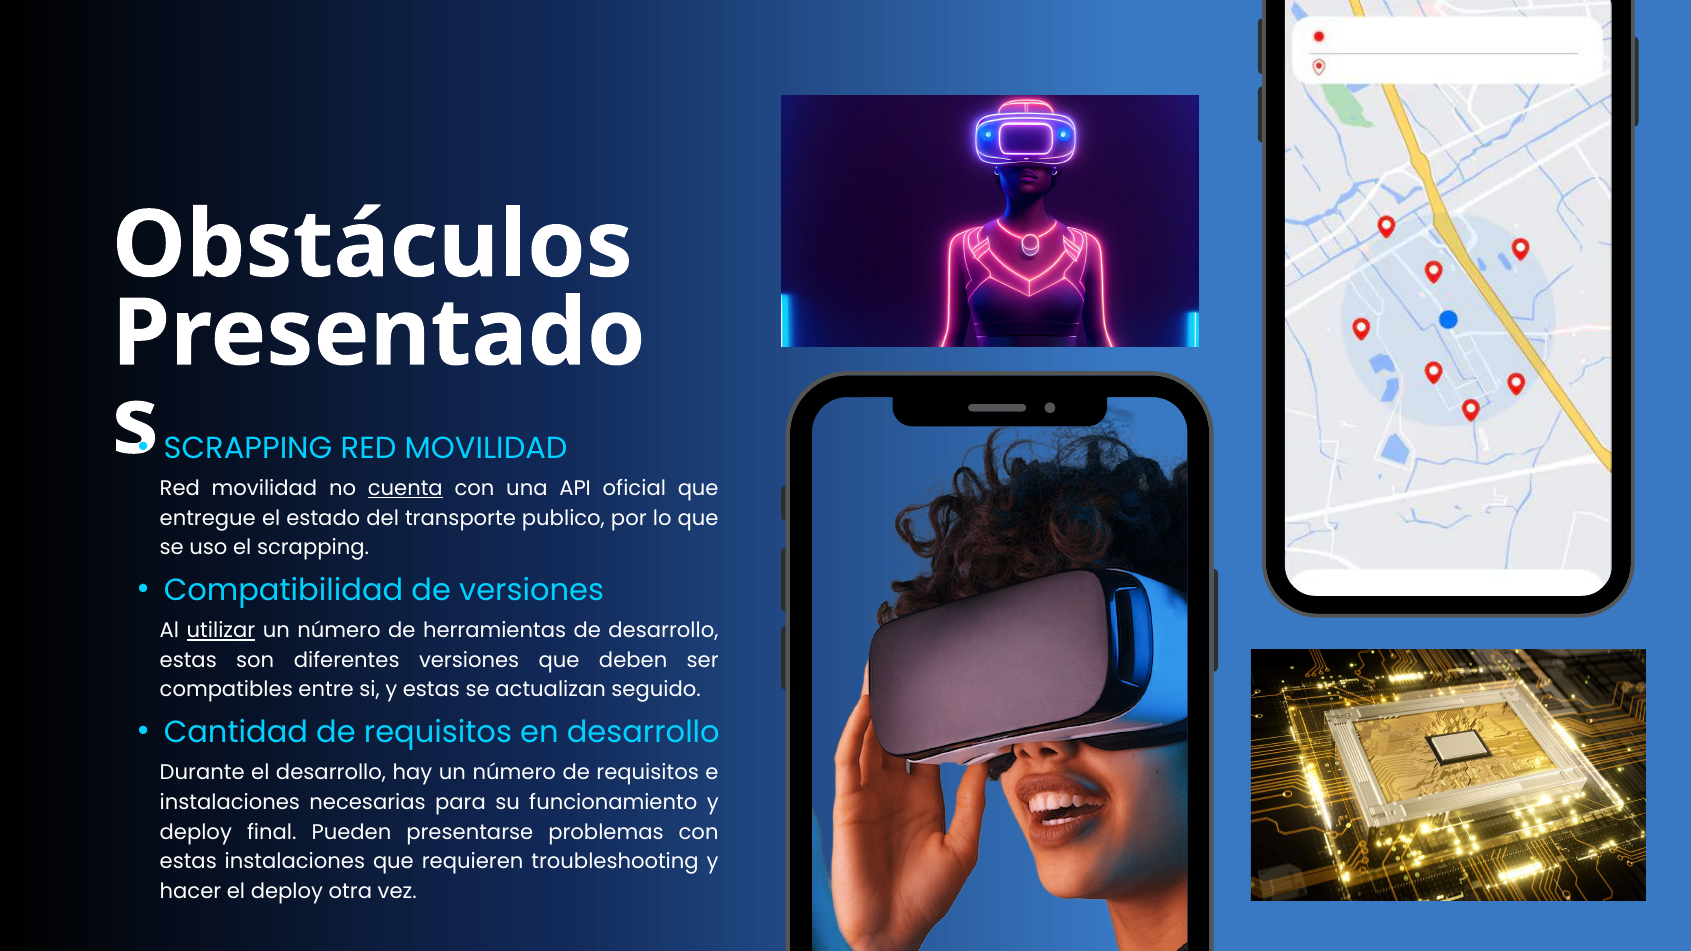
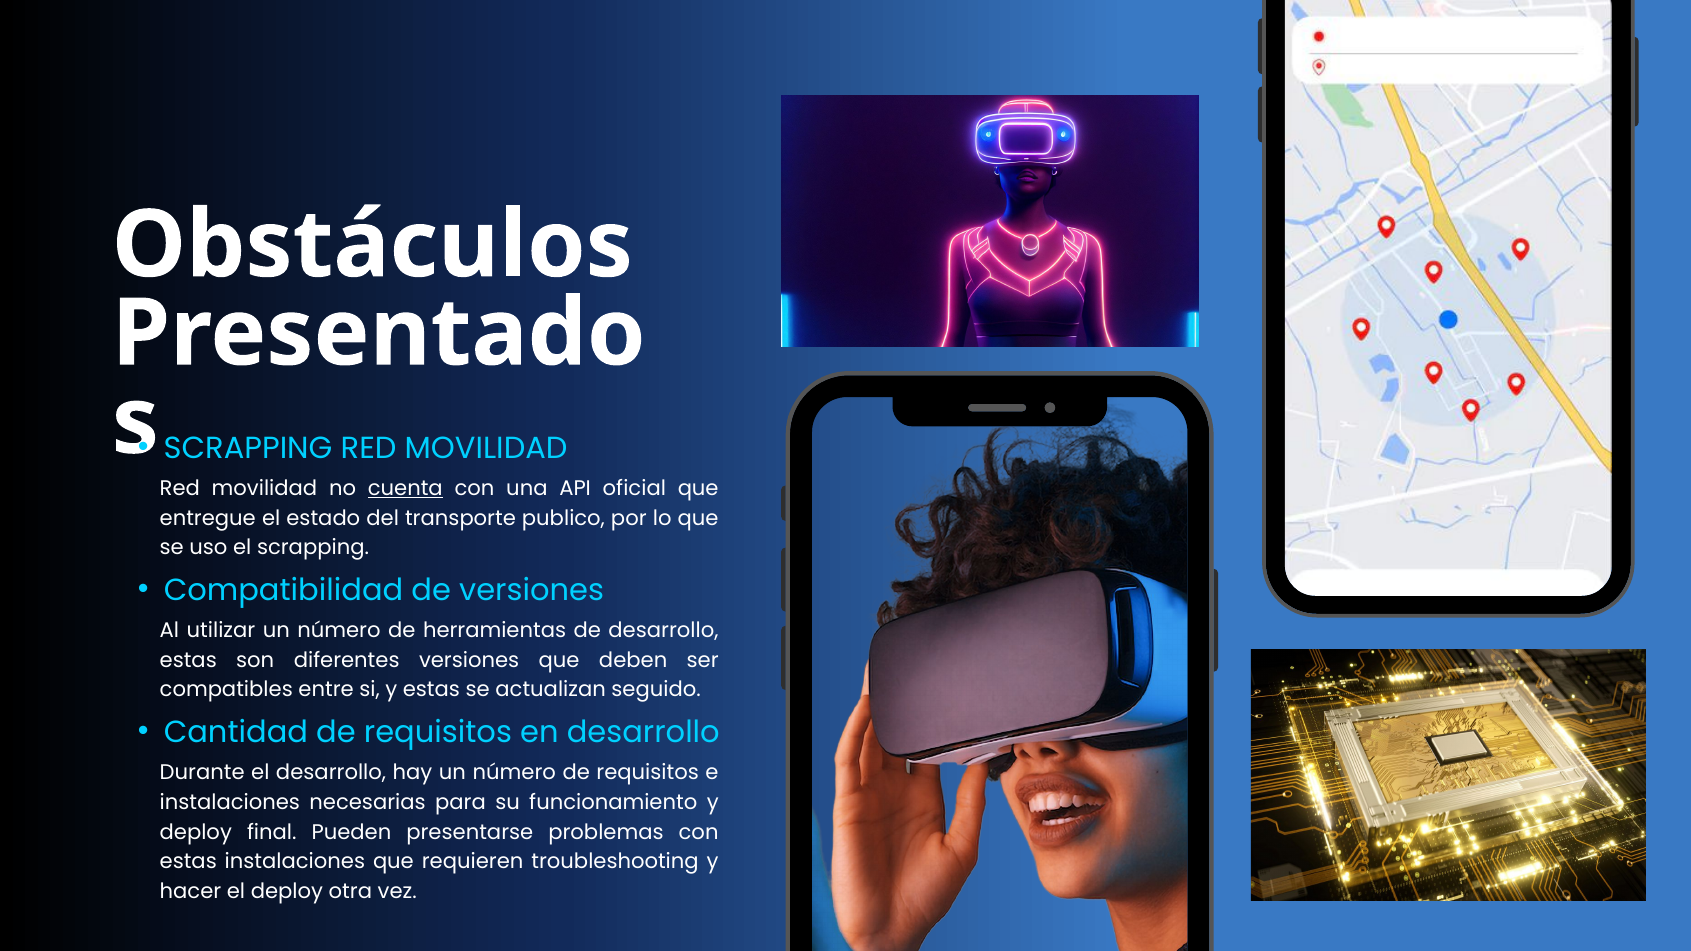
utilizar underline: present -> none
